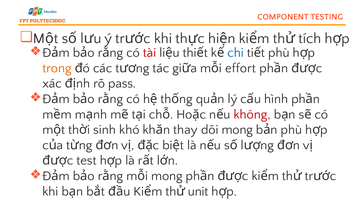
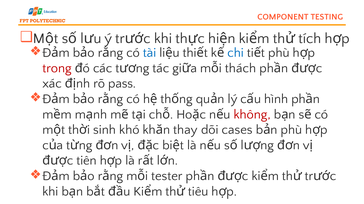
tài colour: red -> blue
trong colour: orange -> red
effort: effort -> thách
dõi mong: mong -> cases
test: test -> tiên
mong at (167, 177): mong -> tester
unit: unit -> tiêu
